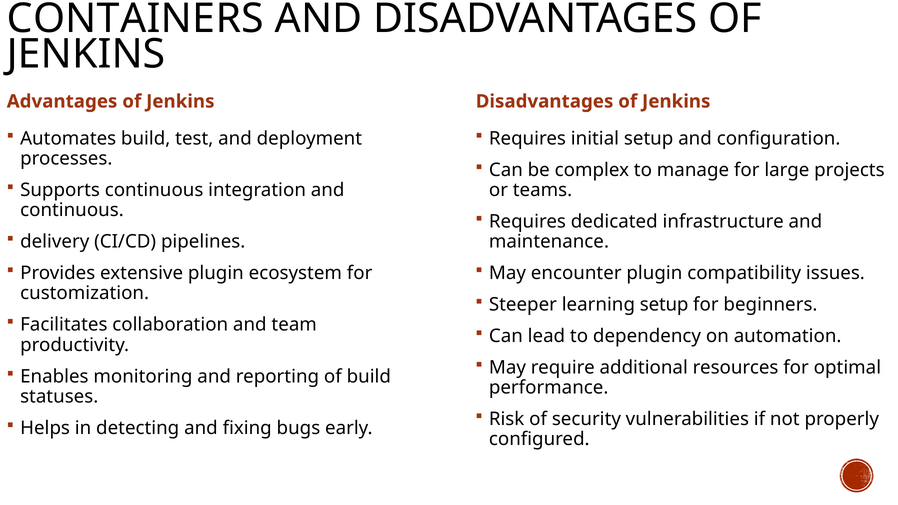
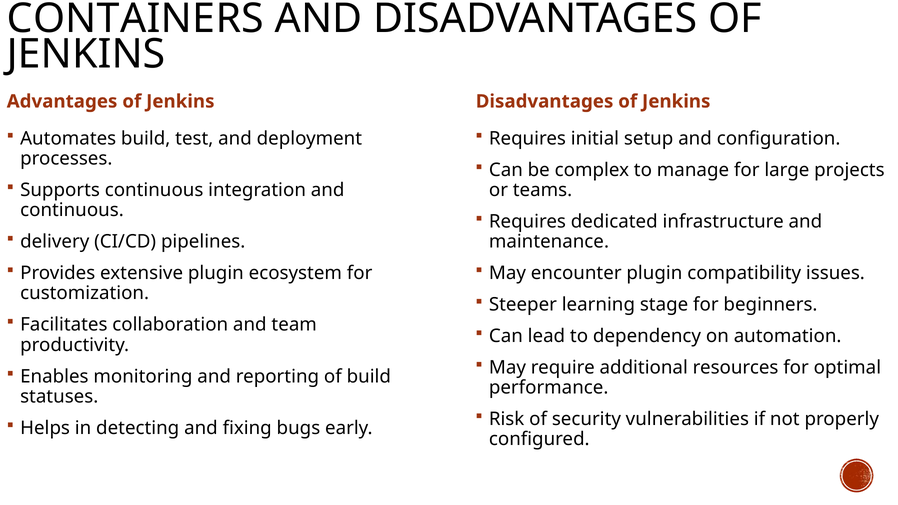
learning setup: setup -> stage
